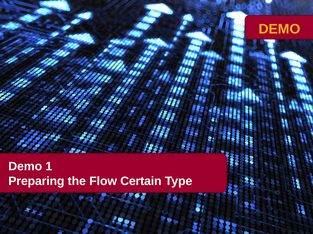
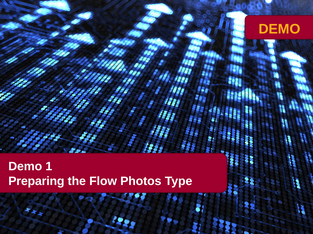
Certain: Certain -> Photos
